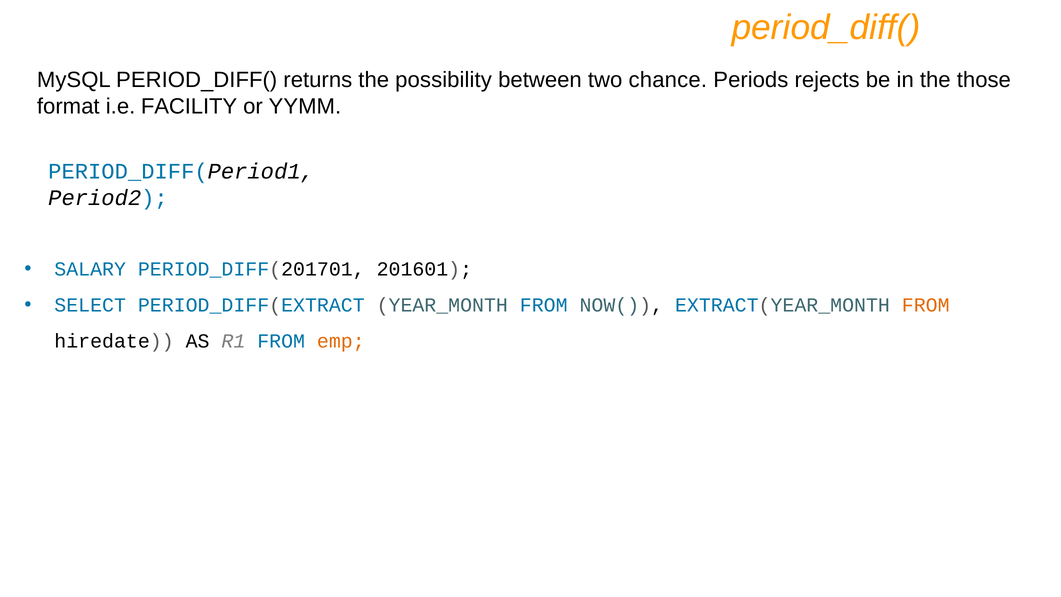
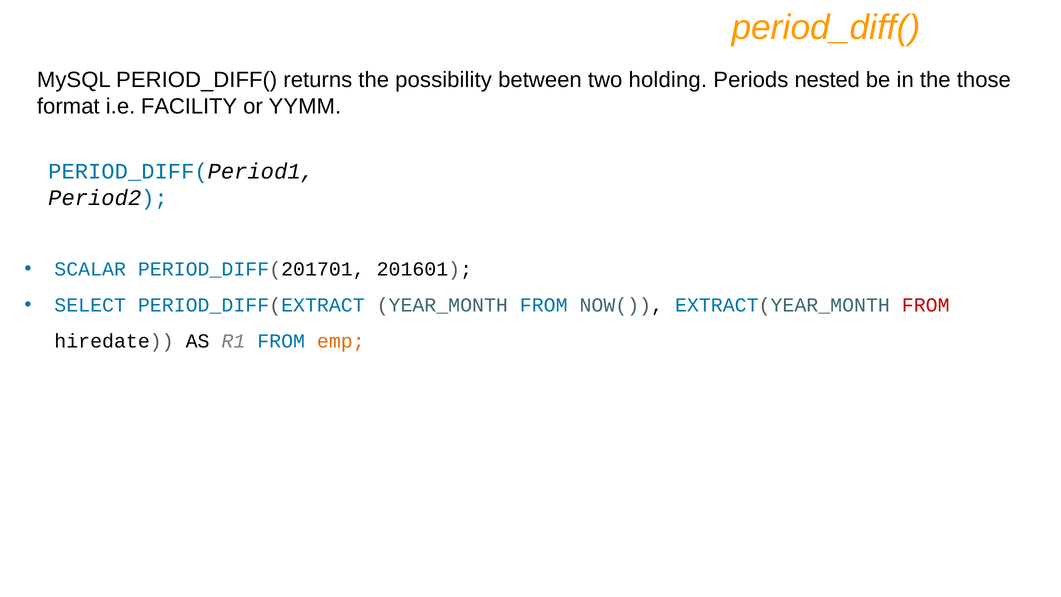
chance: chance -> holding
rejects: rejects -> nested
SALARY: SALARY -> SCALAR
FROM at (926, 305) colour: orange -> red
